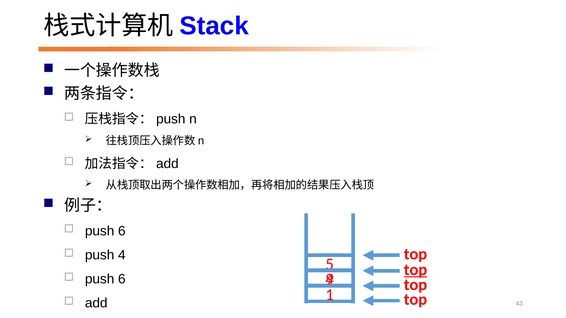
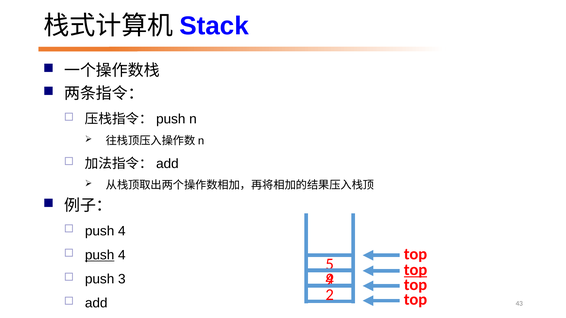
6 at (122, 231): 6 -> 4
push at (100, 255) underline: none -> present
6 at (122, 279): 6 -> 3
1: 1 -> 2
